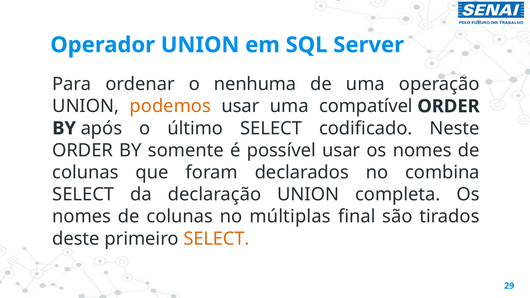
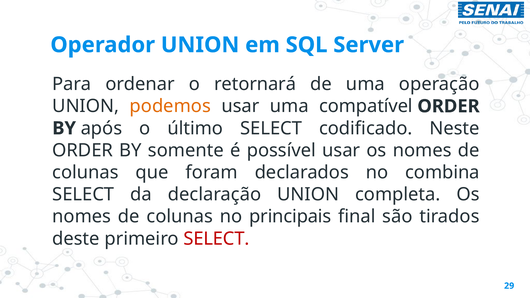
nenhuma: nenhuma -> retornará
múltiplas: múltiplas -> principais
SELECT at (216, 239) colour: orange -> red
